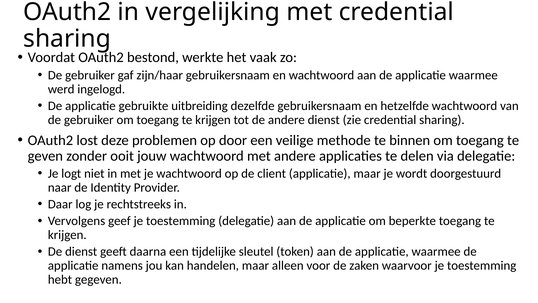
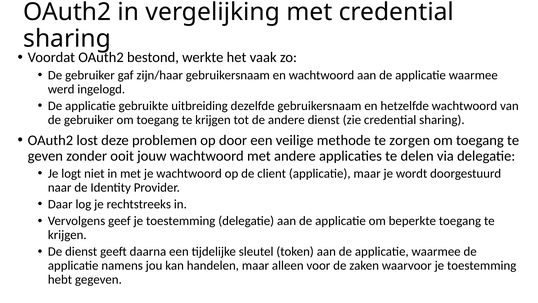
binnen: binnen -> zorgen
